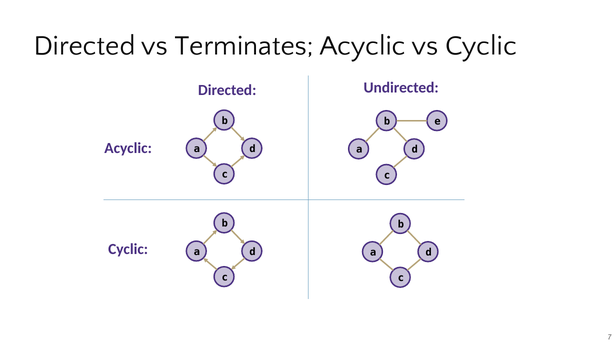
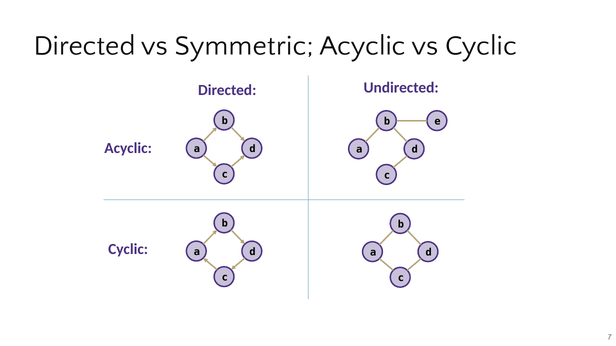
Terminates: Terminates -> Symmetric
